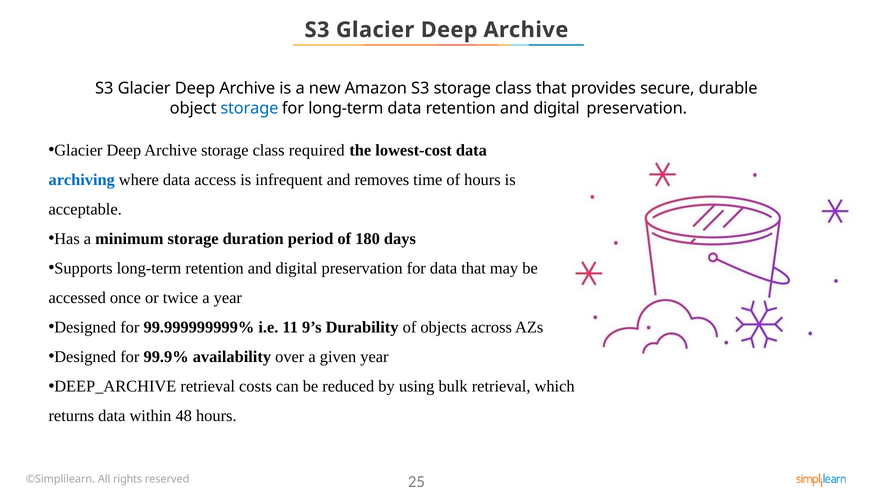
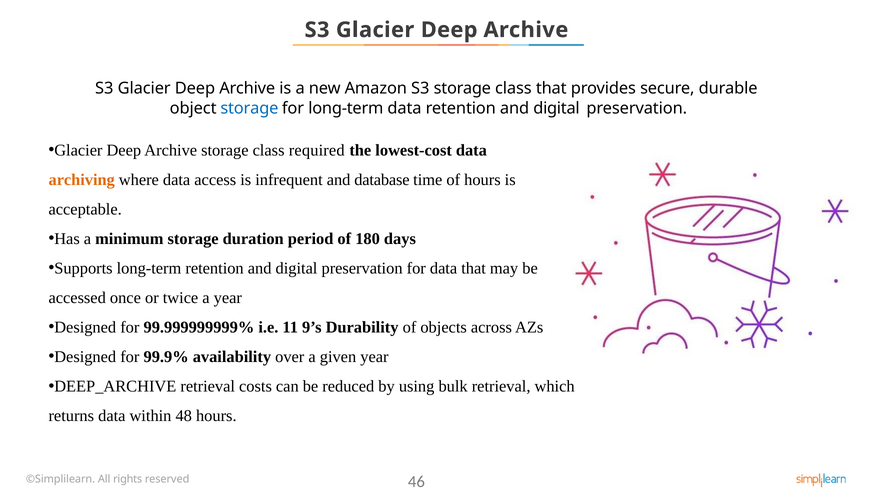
archiving colour: blue -> orange
removes: removes -> database
25: 25 -> 46
